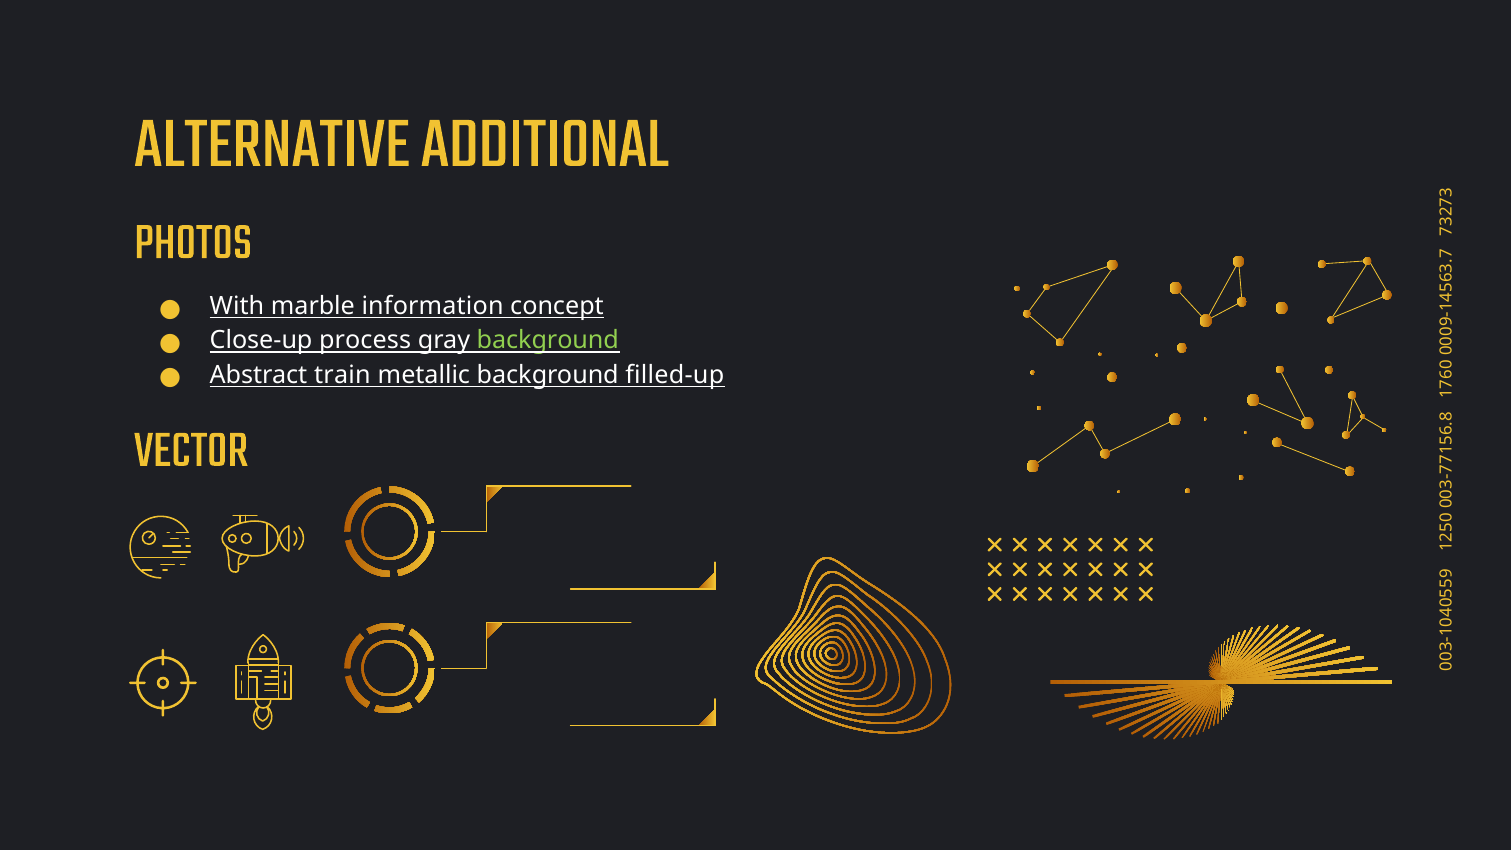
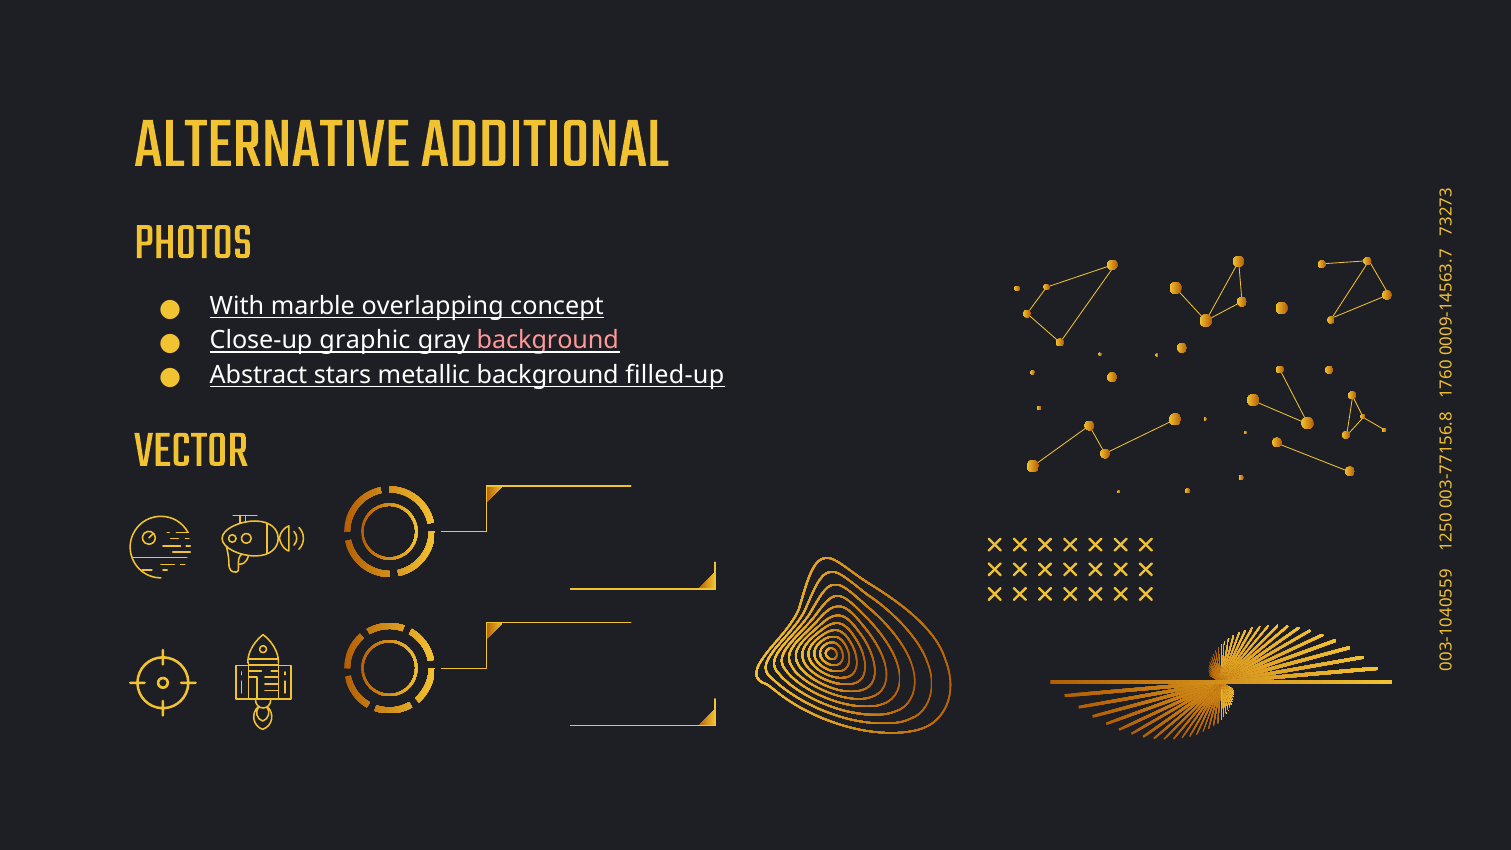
information: information -> overlapping
process: process -> graphic
background at (548, 341) colour: light green -> pink
train: train -> stars
